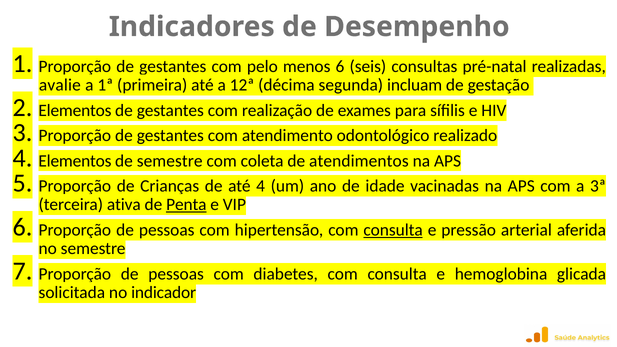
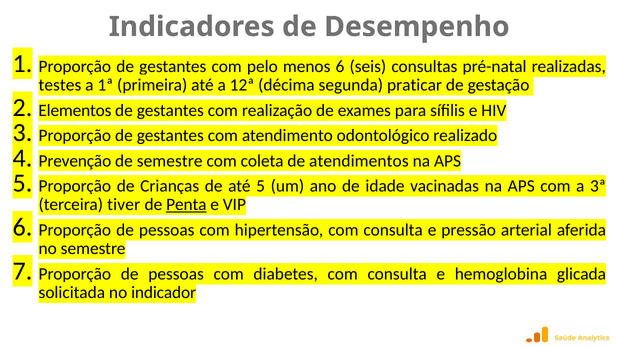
avalie: avalie -> testes
incluam: incluam -> praticar
Elementos at (75, 161): Elementos -> Prevenção
4 at (261, 186): 4 -> 5
ativa: ativa -> tiver
consulta at (393, 230) underline: present -> none
